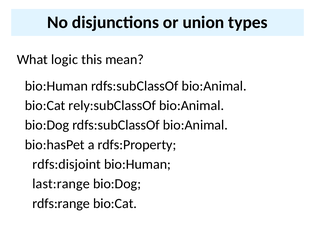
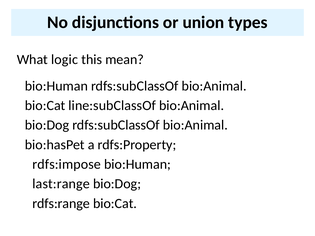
rely:subClassOf: rely:subClassOf -> line:subClassOf
rdfs:disjoint: rdfs:disjoint -> rdfs:impose
